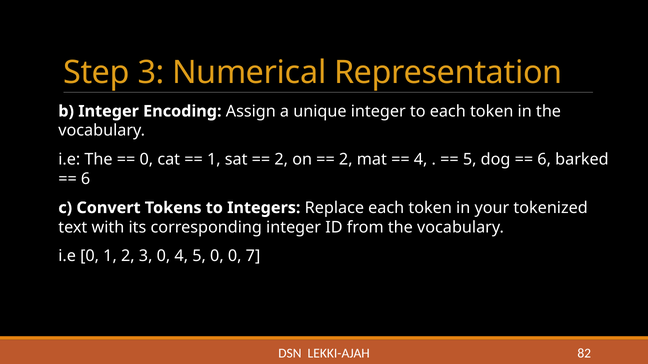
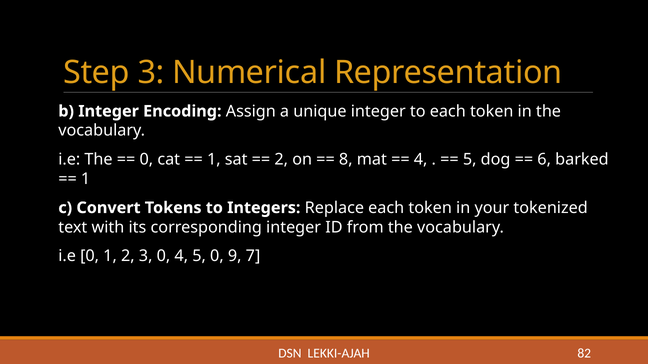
2 at (346, 160): 2 -> 8
6 at (86, 179): 6 -> 1
0 0: 0 -> 9
